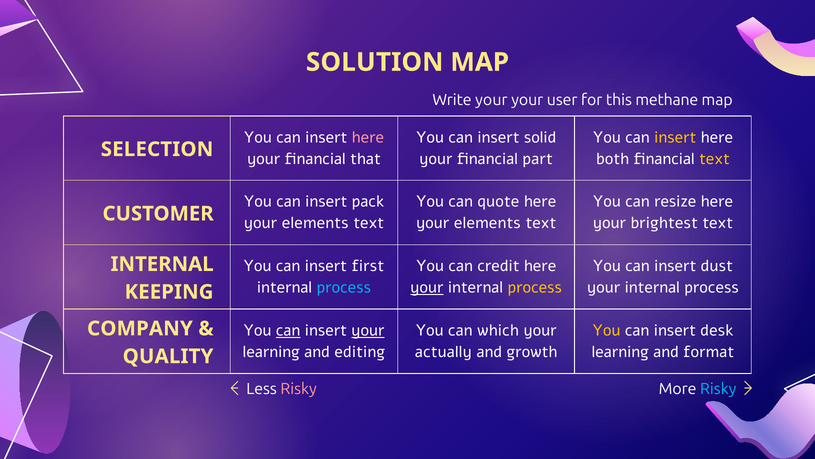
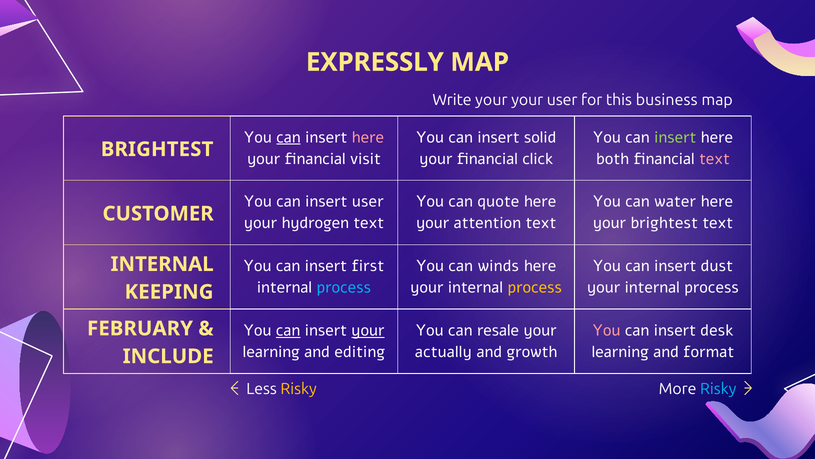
SOLUTION: SOLUTION -> EXPRESSLY
methane: methane -> business
can at (289, 137) underline: none -> present
insert at (675, 137) colour: yellow -> light green
SELECTION at (157, 149): SELECTION -> BRIGHTEST
that: that -> visit
part: part -> click
text at (714, 159) colour: yellow -> pink
insert pack: pack -> user
resize: resize -> water
elements at (315, 223): elements -> hydrogen
elements at (487, 223): elements -> attention
credit: credit -> winds
your at (427, 287) underline: present -> none
COMPANY: COMPANY -> FEBRUARY
which: which -> resale
You at (606, 330) colour: yellow -> pink
QUALITY: QUALITY -> INCLUDE
Risky at (299, 389) colour: pink -> yellow
